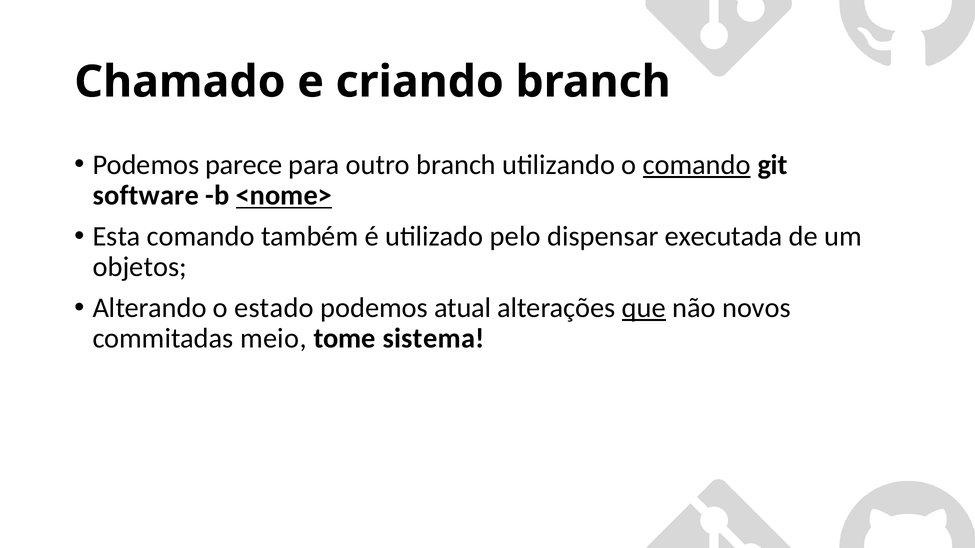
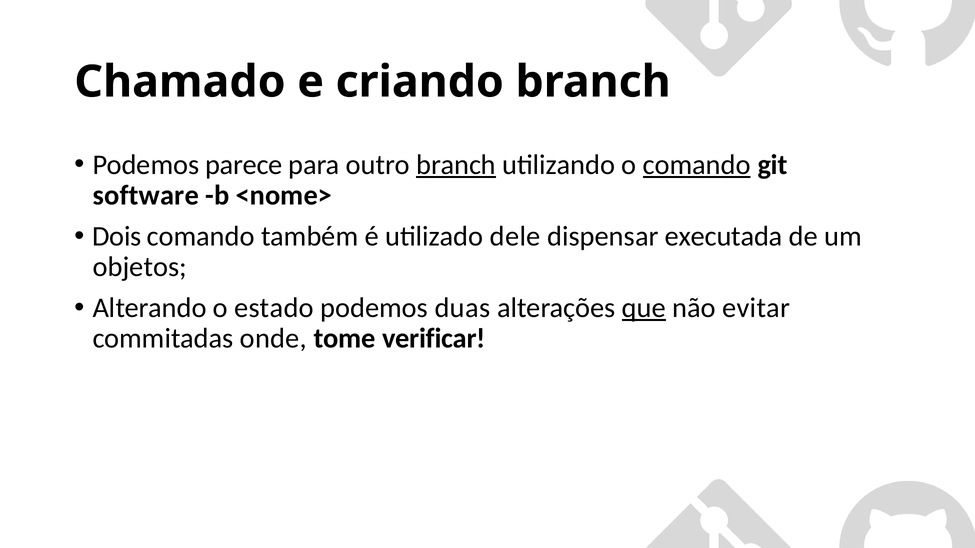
branch at (456, 165) underline: none -> present
<nome> underline: present -> none
Esta: Esta -> Dois
pelo: pelo -> dele
atual: atual -> duas
novos: novos -> evitar
meio: meio -> onde
sistema: sistema -> verificar
